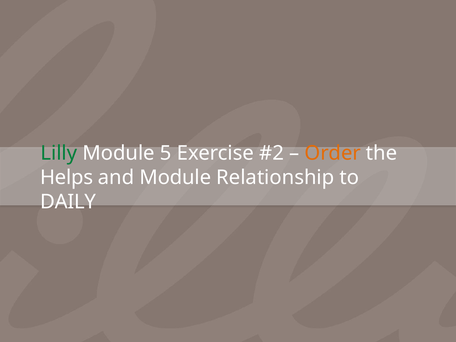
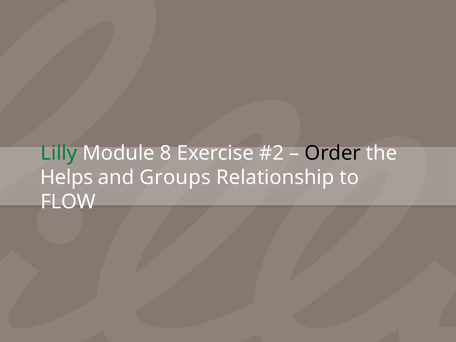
5: 5 -> 8
Order colour: orange -> black
and Module: Module -> Groups
DAILY: DAILY -> FLOW
